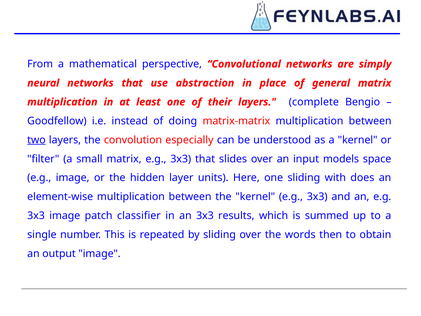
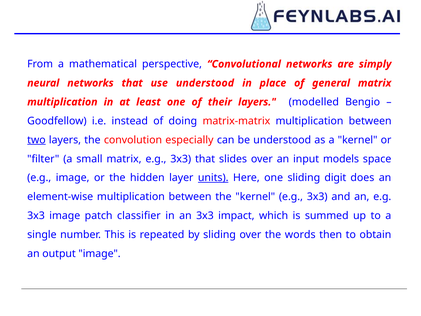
use abstraction: abstraction -> understood
complete: complete -> modelled
units underline: none -> present
with: with -> digit
results: results -> impact
